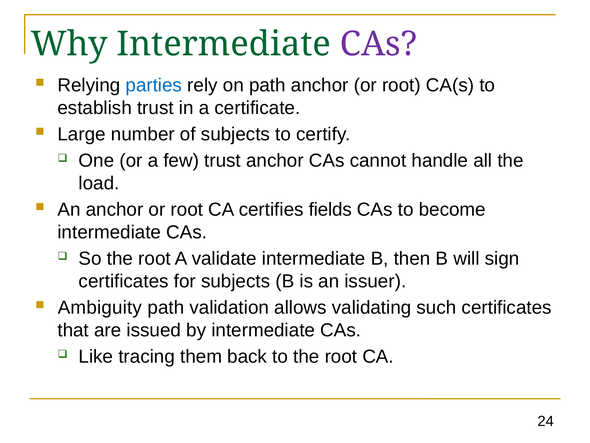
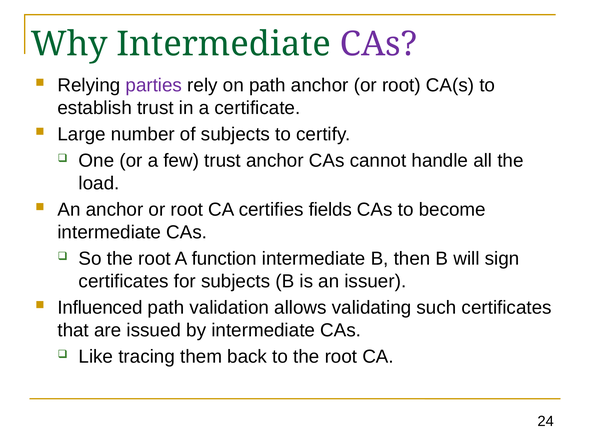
parties colour: blue -> purple
validate: validate -> function
Ambiguity: Ambiguity -> Influenced
